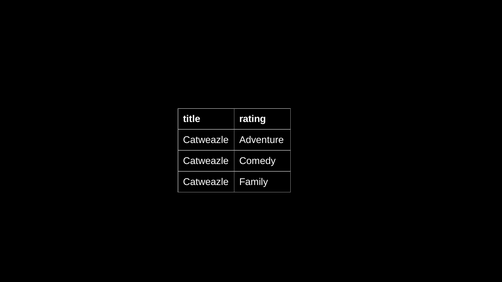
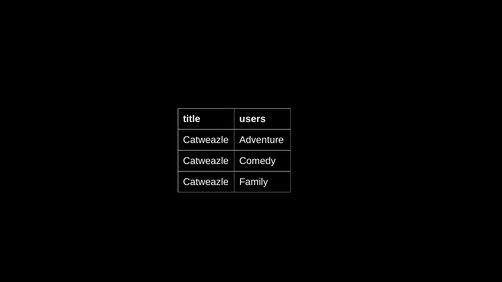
rating: rating -> users
